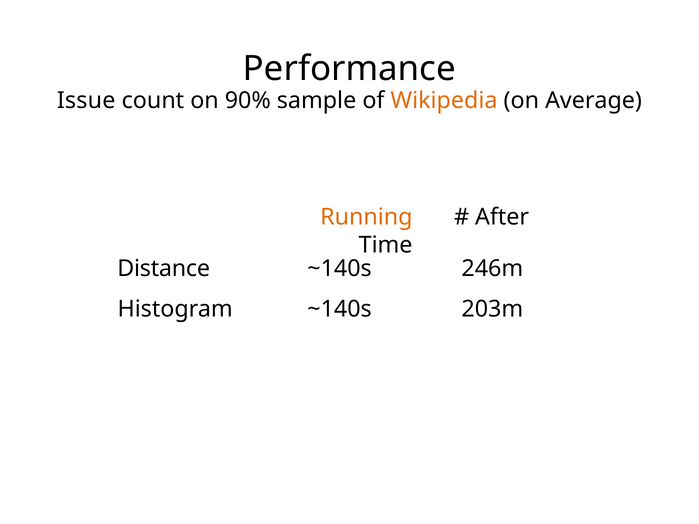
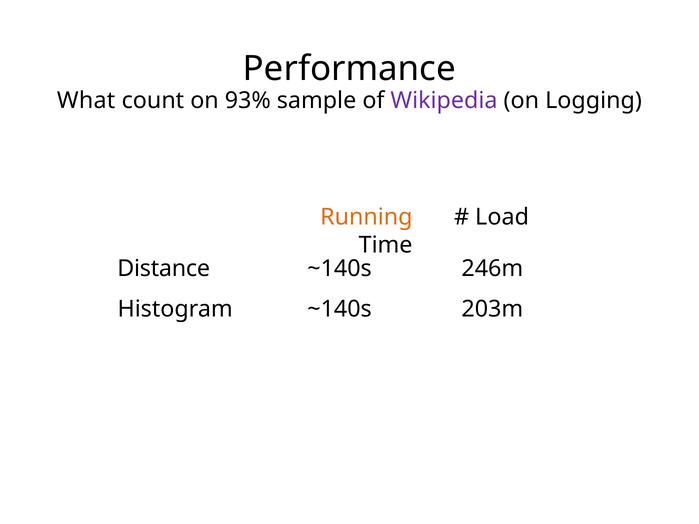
Issue: Issue -> What
90%: 90% -> 93%
Wikipedia colour: orange -> purple
Average: Average -> Logging
After: After -> Load
